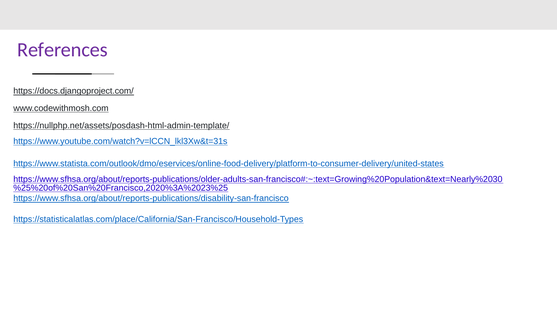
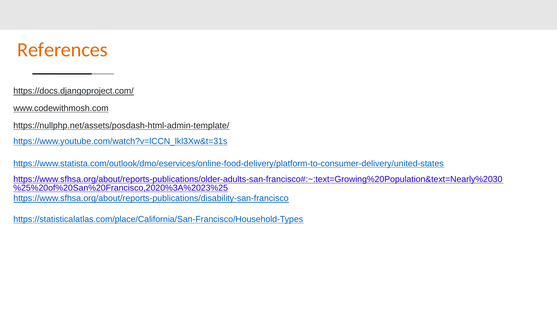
References colour: purple -> orange
